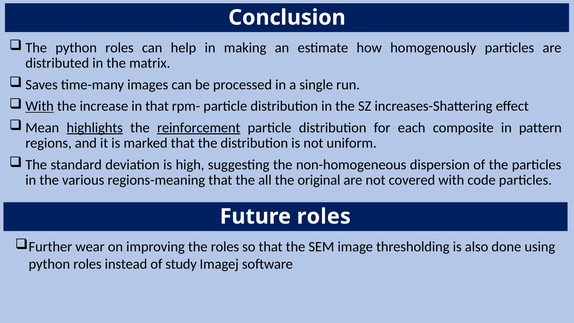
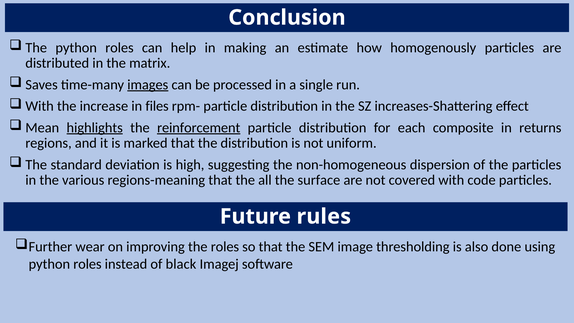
images underline: none -> present
With at (40, 106) underline: present -> none
in that: that -> files
pattern: pattern -> returns
original: original -> surface
Future roles: roles -> rules
study: study -> black
